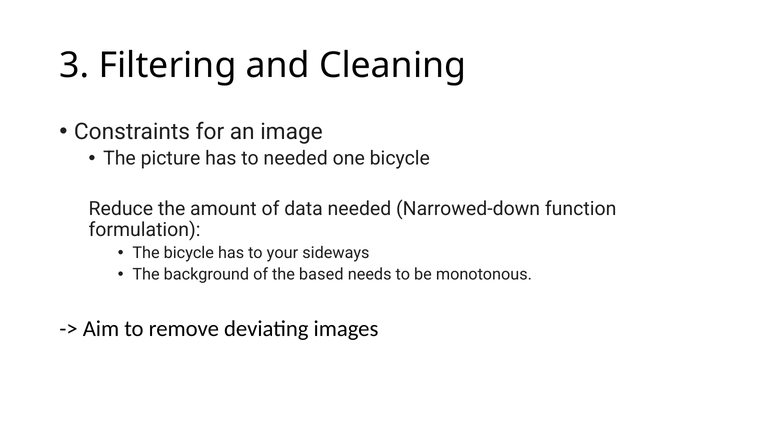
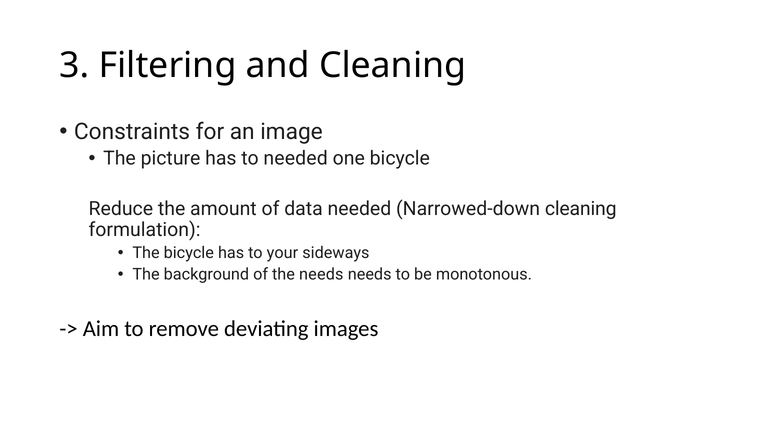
Narrowed-down function: function -> cleaning
the based: based -> needs
